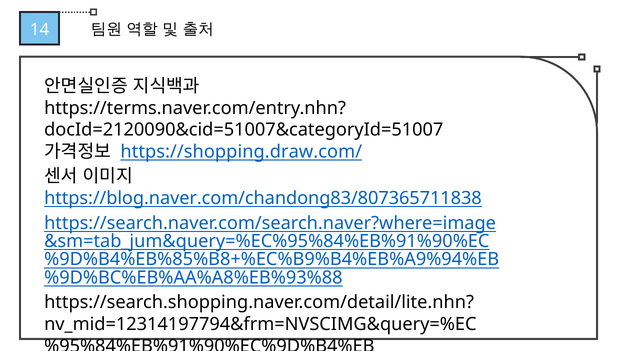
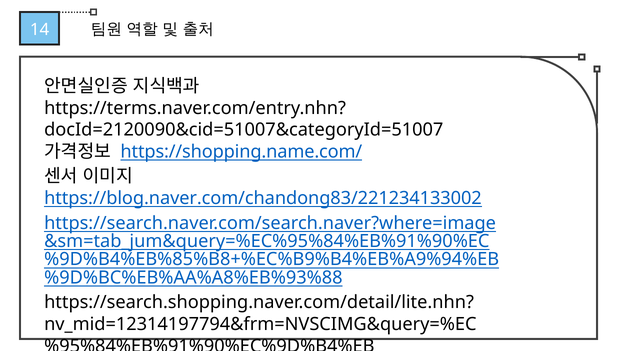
https://shopping.draw.com/: https://shopping.draw.com/ -> https://shopping.name.com/
https://blog.naver.com/chandong83/807365711838: https://blog.naver.com/chandong83/807365711838 -> https://blog.naver.com/chandong83/221234133002
